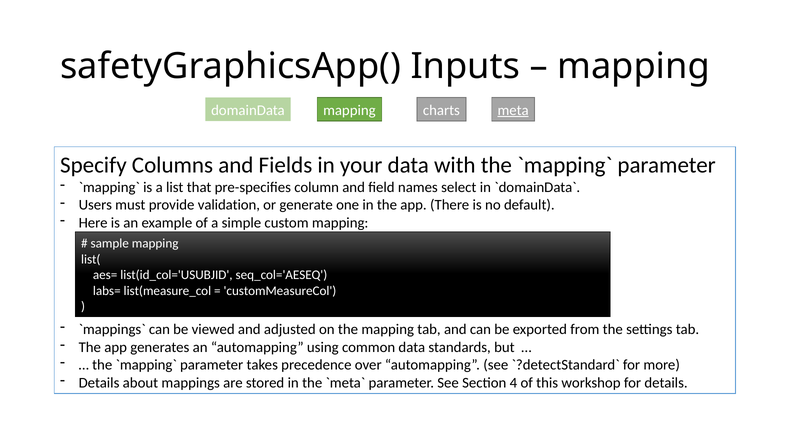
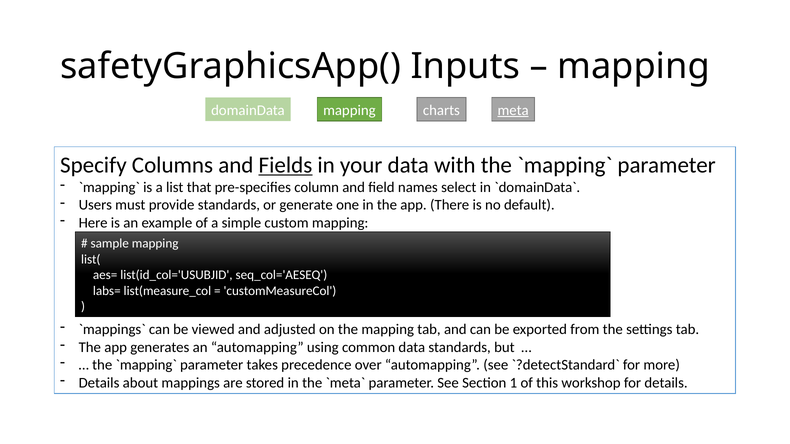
Fields underline: none -> present
provide validation: validation -> standards
4: 4 -> 1
